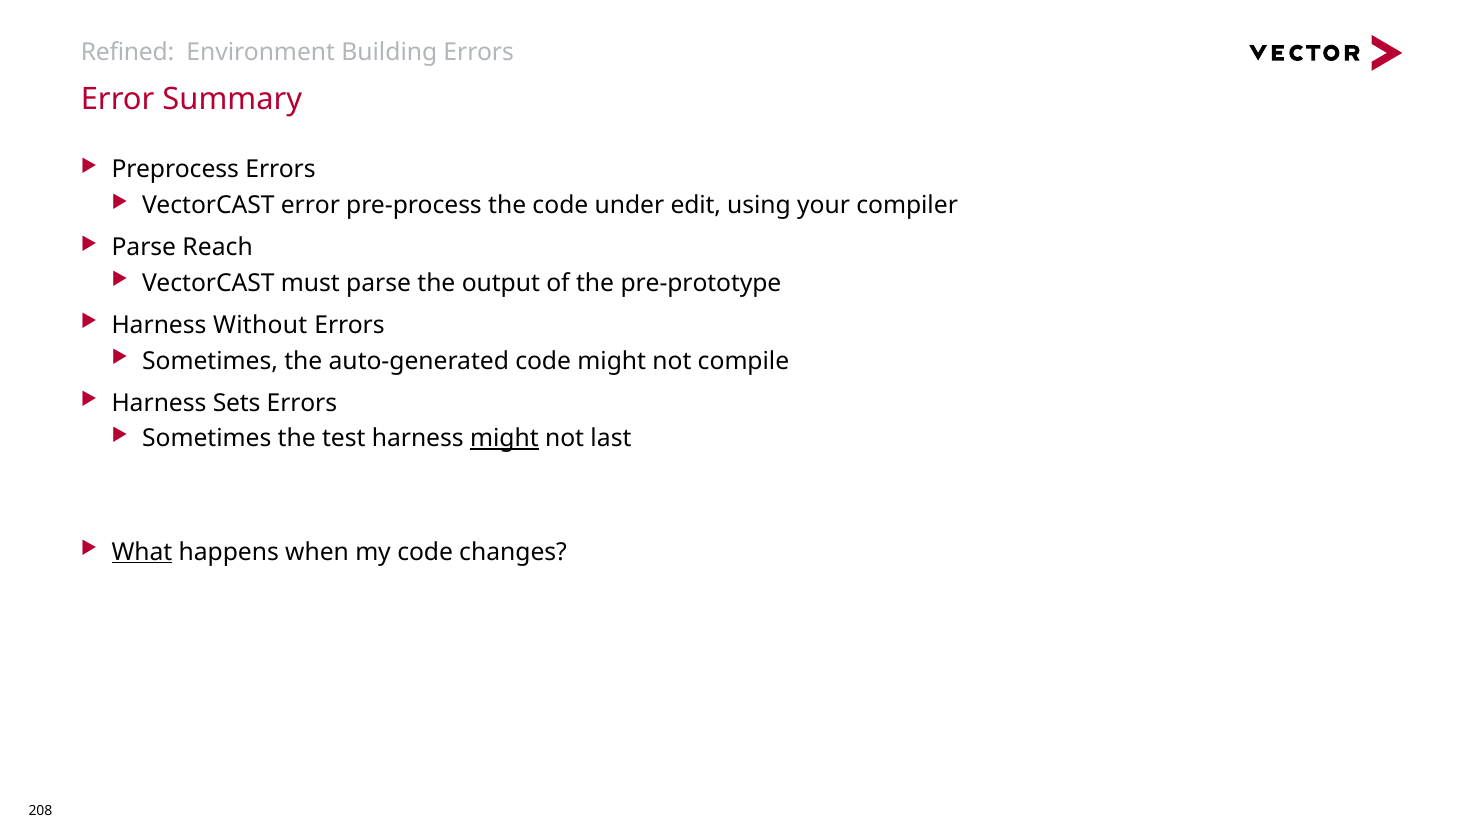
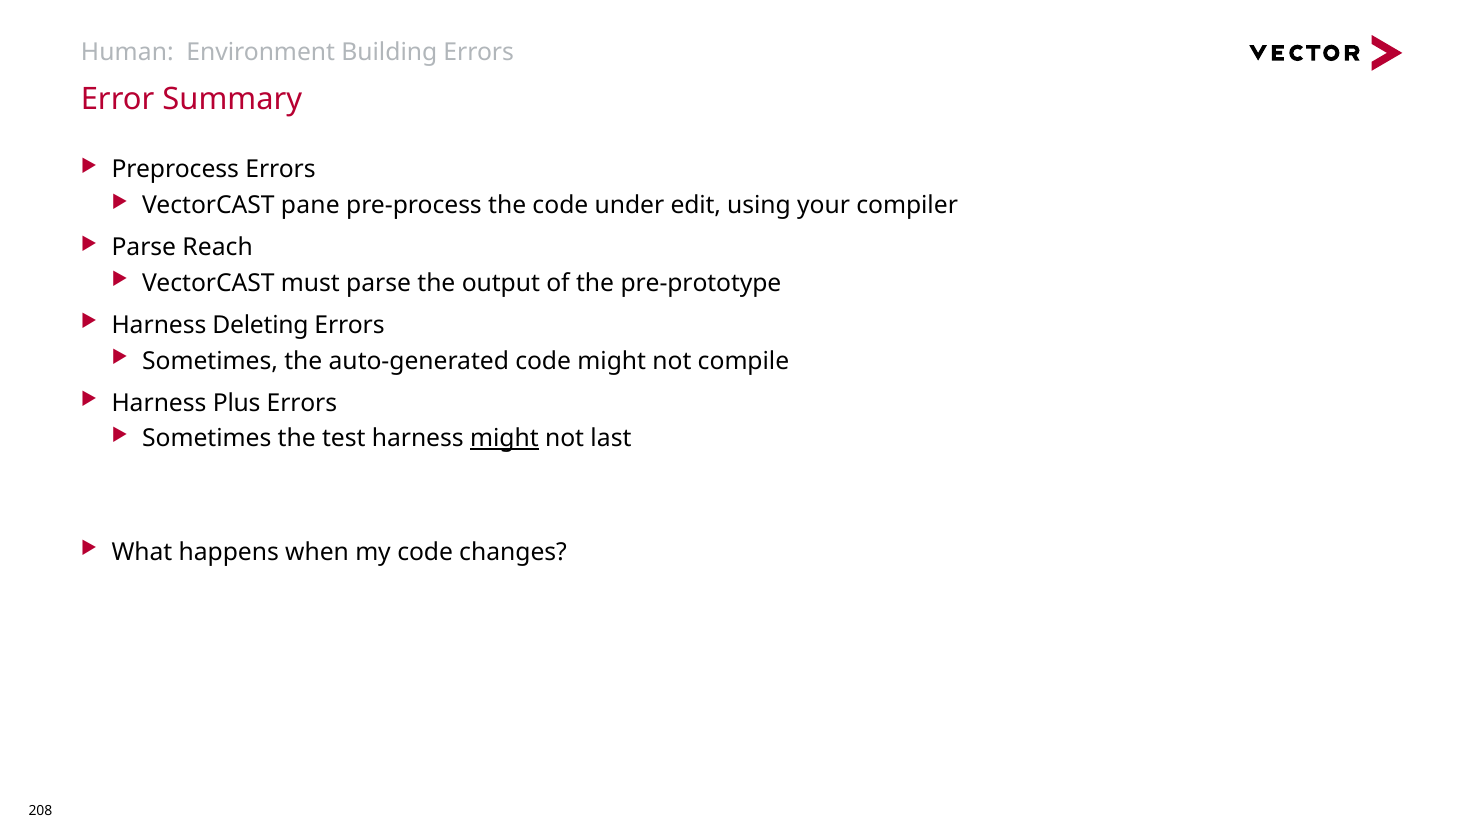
Refined: Refined -> Human
VectorCAST error: error -> pane
Without: Without -> Deleting
Sets: Sets -> Plus
What underline: present -> none
